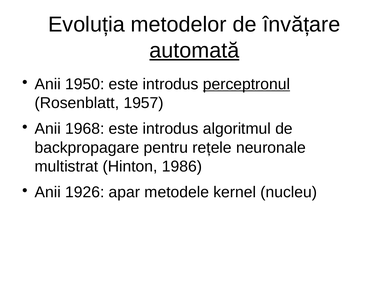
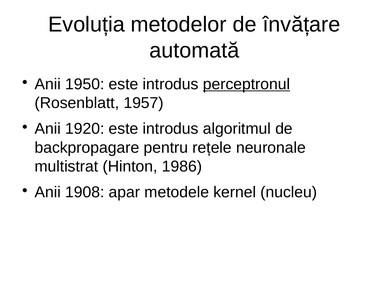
automată underline: present -> none
1968: 1968 -> 1920
1926: 1926 -> 1908
